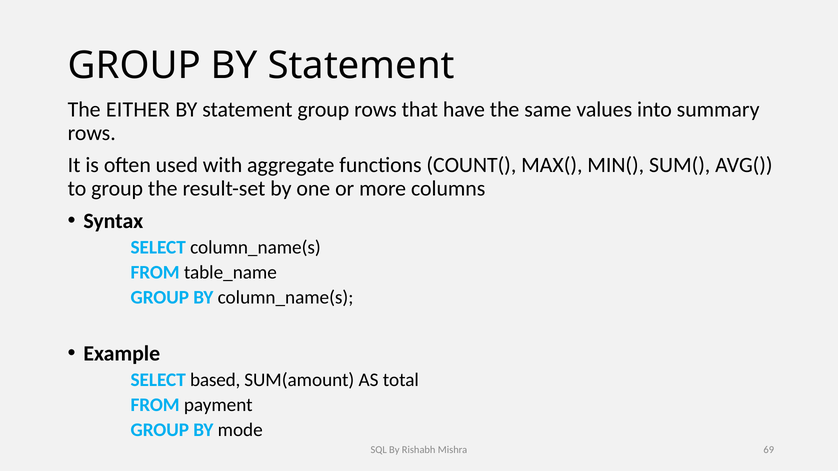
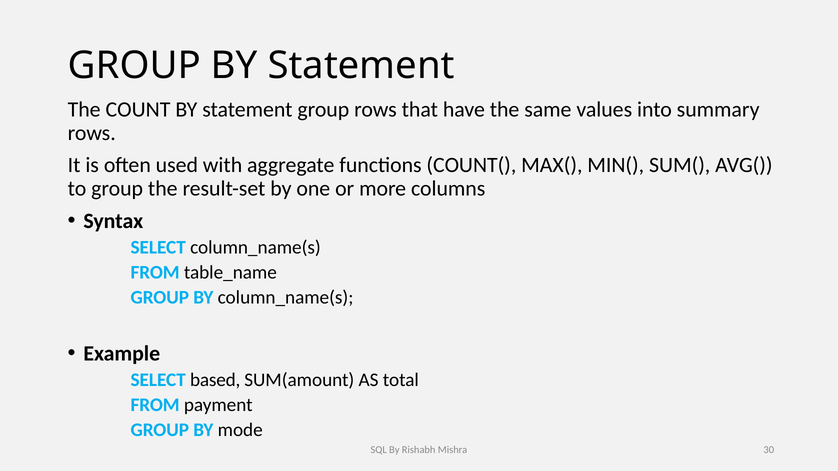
EITHER: EITHER -> COUNT
69: 69 -> 30
